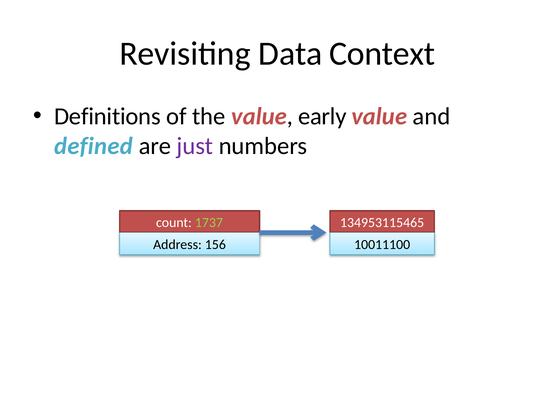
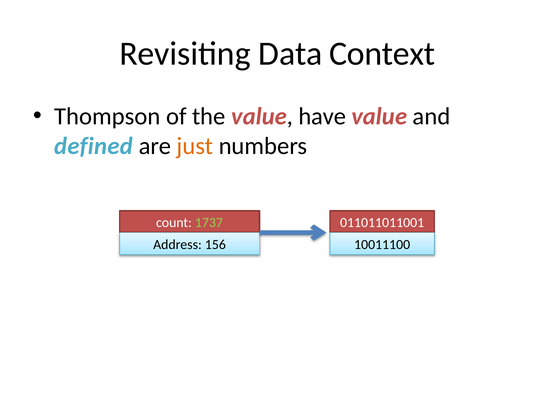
Definitions: Definitions -> Thompson
early: early -> have
just colour: purple -> orange
134953115465: 134953115465 -> 011011011001
